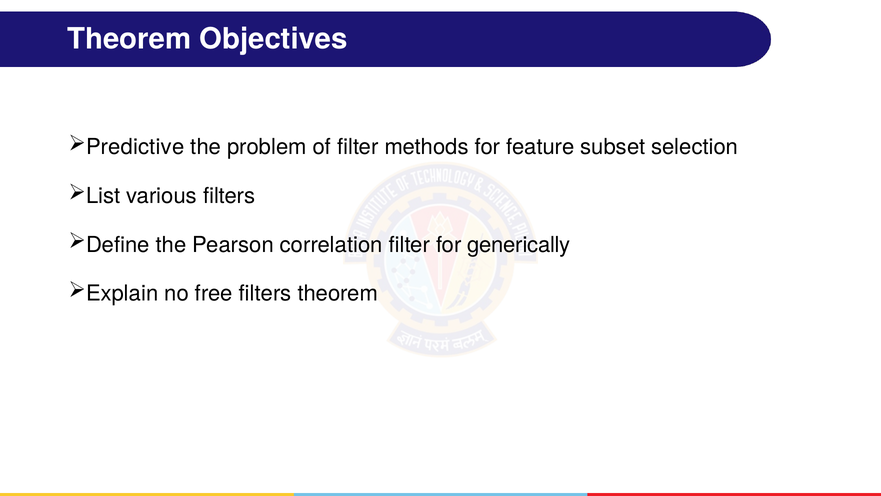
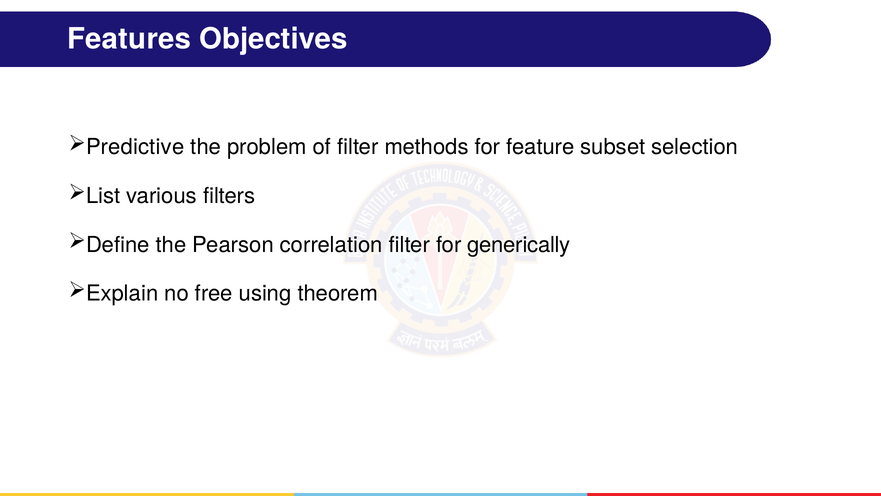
Theorem at (129, 39): Theorem -> Features
free filters: filters -> using
